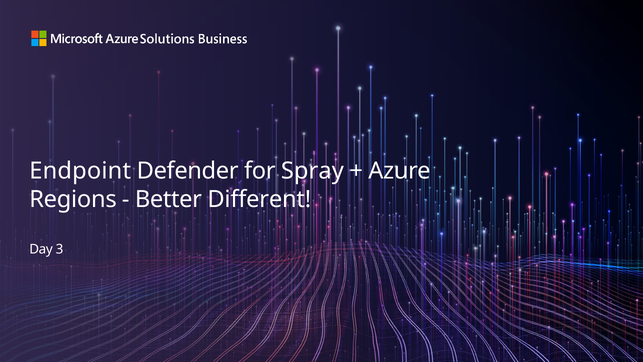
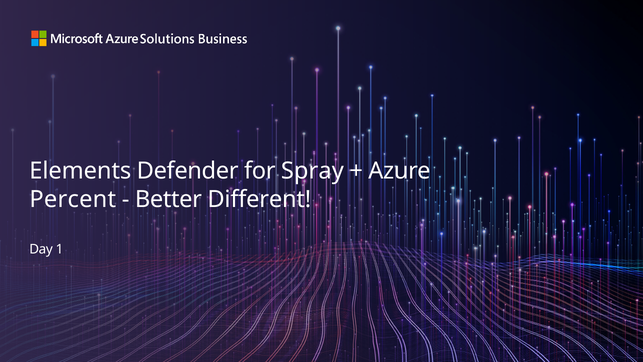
Endpoint: Endpoint -> Elements
Regions: Regions -> Percent
3: 3 -> 1
